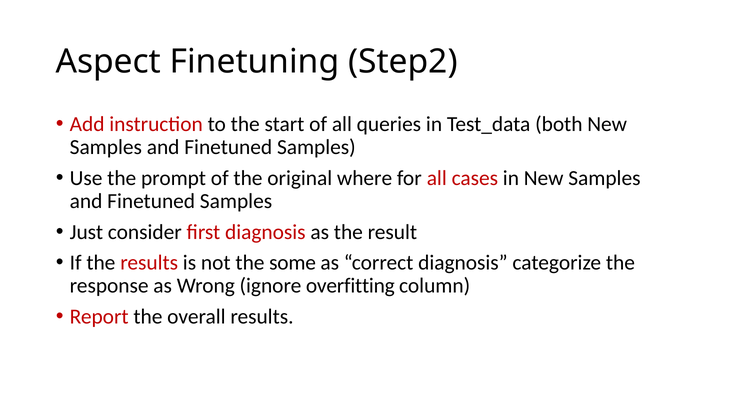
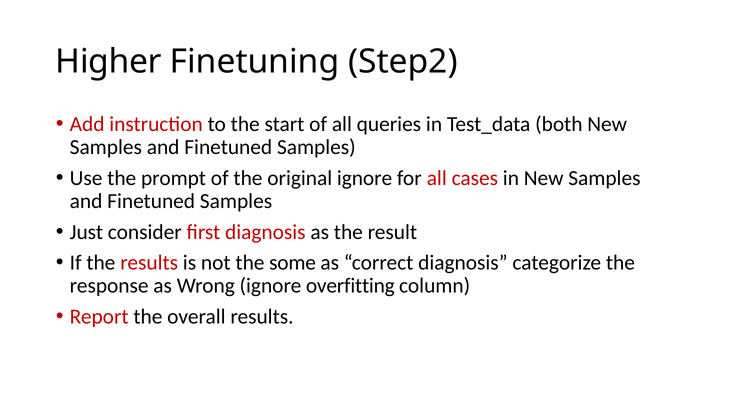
Aspect: Aspect -> Higher
original where: where -> ignore
